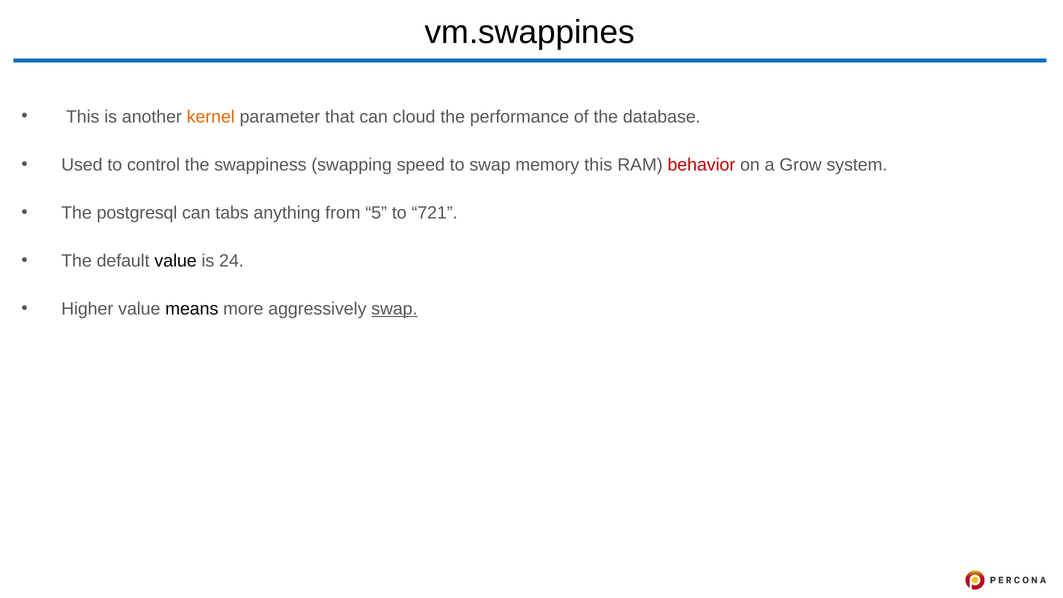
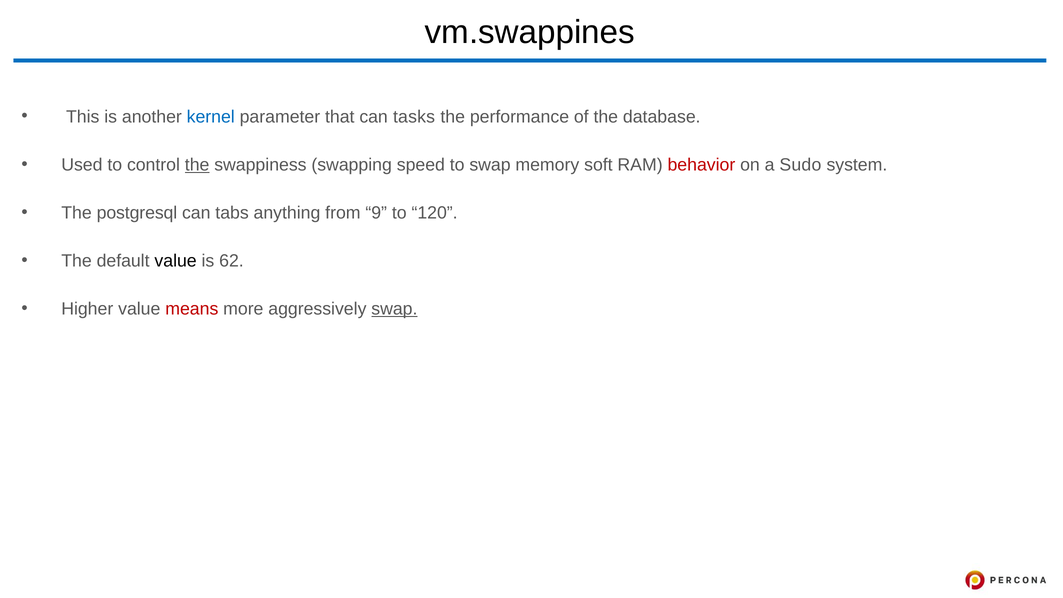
kernel colour: orange -> blue
cloud: cloud -> tasks
the at (197, 165) underline: none -> present
memory this: this -> soft
Grow: Grow -> Sudo
5: 5 -> 9
721: 721 -> 120
24: 24 -> 62
means colour: black -> red
